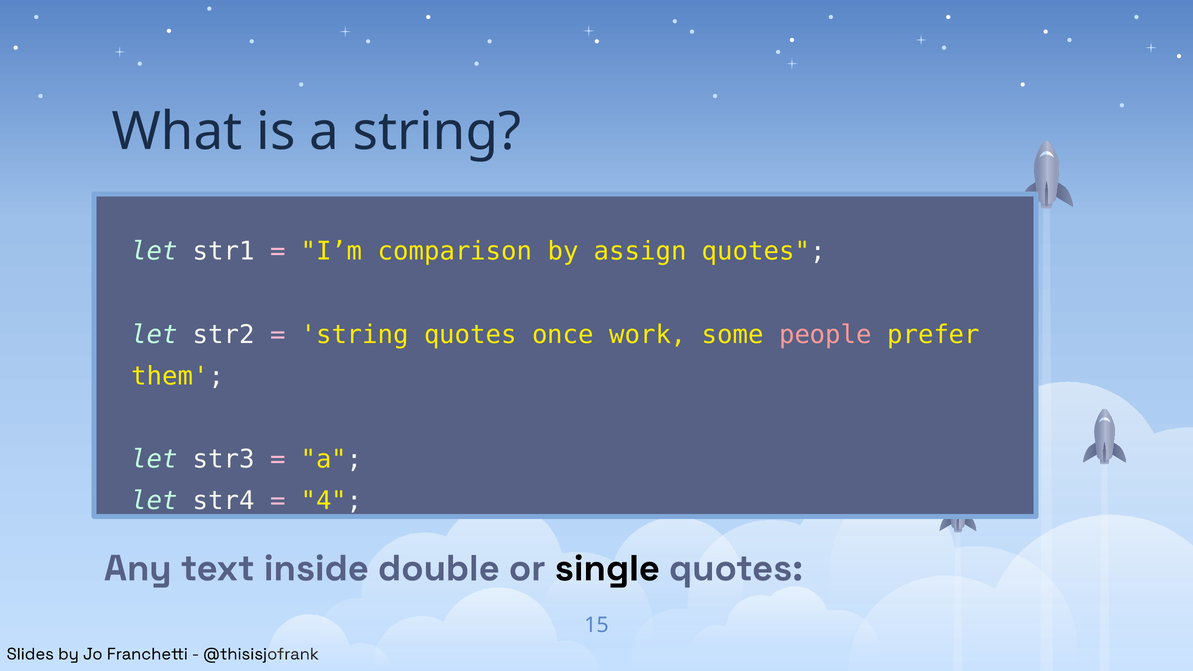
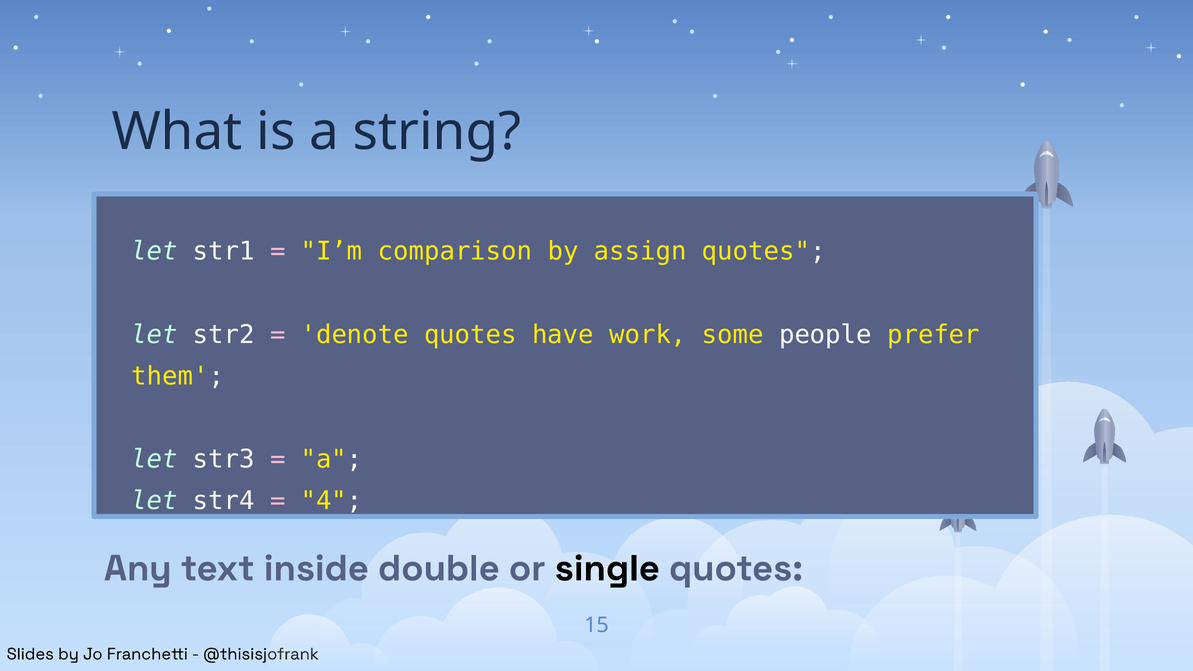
string at (355, 335): string -> denote
once: once -> have
people colour: pink -> white
